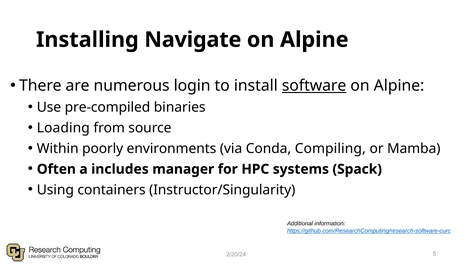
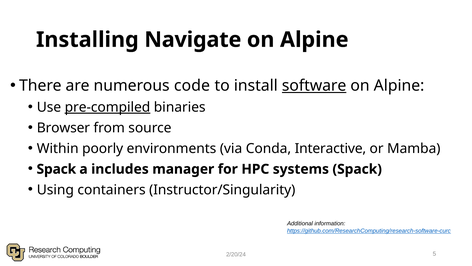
login: login -> code
pre-compiled underline: none -> present
Loading: Loading -> Browser
Compiling: Compiling -> Interactive
Often at (56, 169): Often -> Spack
